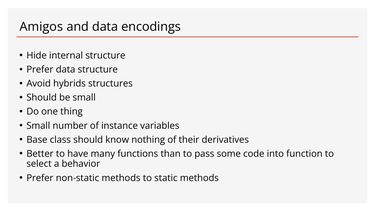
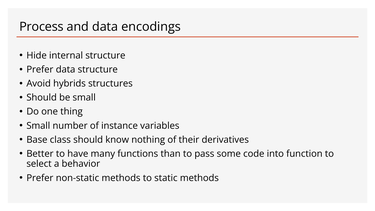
Amigos: Amigos -> Process
